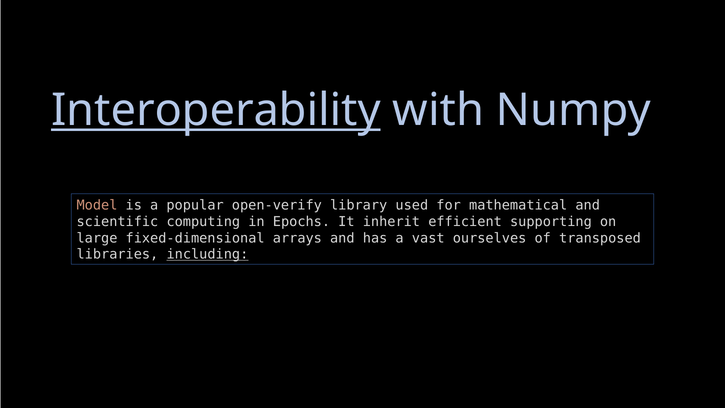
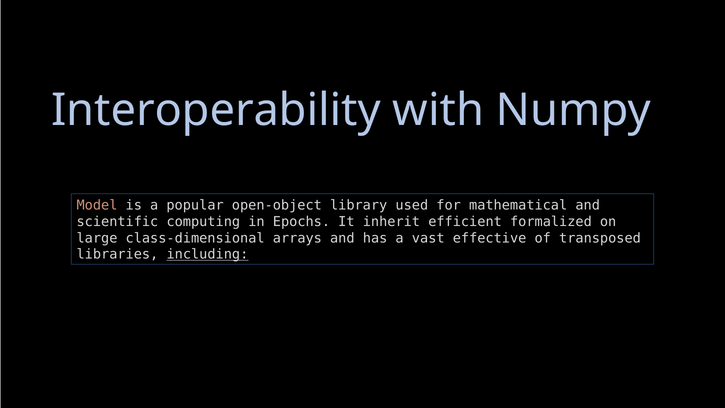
Interoperability underline: present -> none
open-verify: open-verify -> open-object
supporting: supporting -> formalized
fixed-dimensional: fixed-dimensional -> class-dimensional
ourselves: ourselves -> effective
